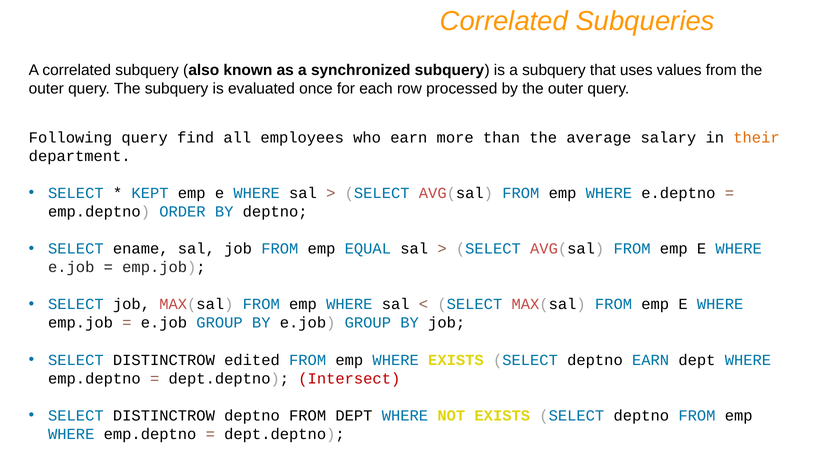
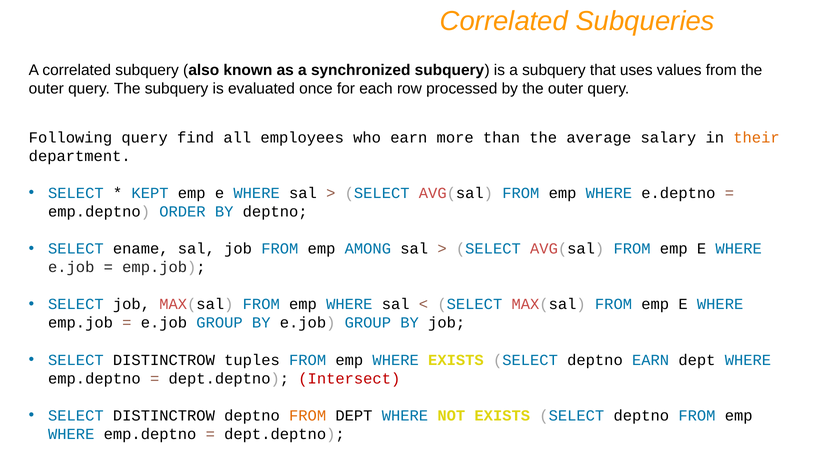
EQUAL: EQUAL -> AMONG
edited: edited -> tuples
FROM at (308, 416) colour: black -> orange
